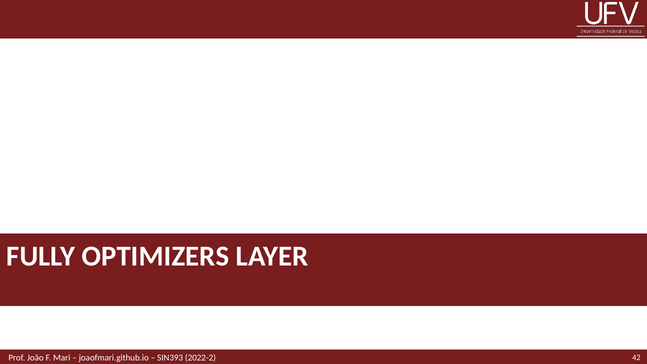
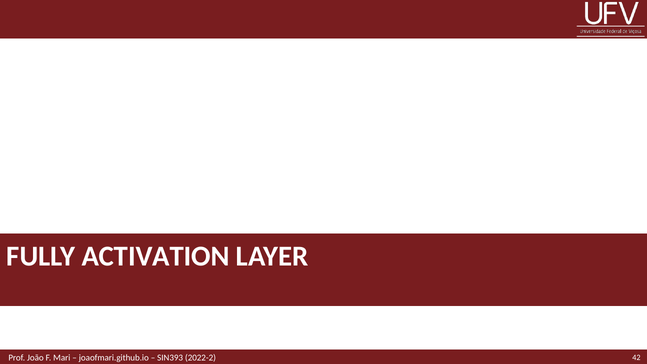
OPTIMIZERS: OPTIMIZERS -> ACTIVATION
